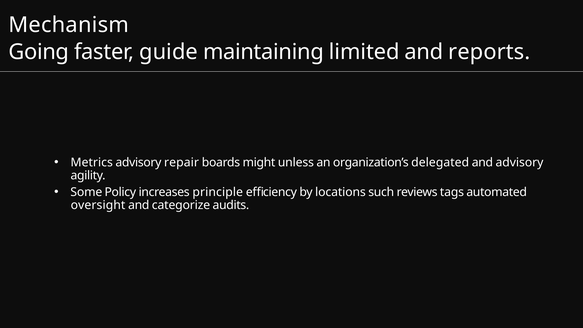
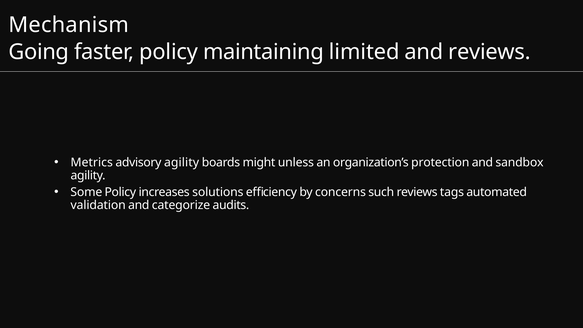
faster guide: guide -> policy
and reports: reports -> reviews
advisory repair: repair -> agility
delegated: delegated -> protection
and advisory: advisory -> sandbox
principle: principle -> solutions
locations: locations -> concerns
oversight: oversight -> validation
